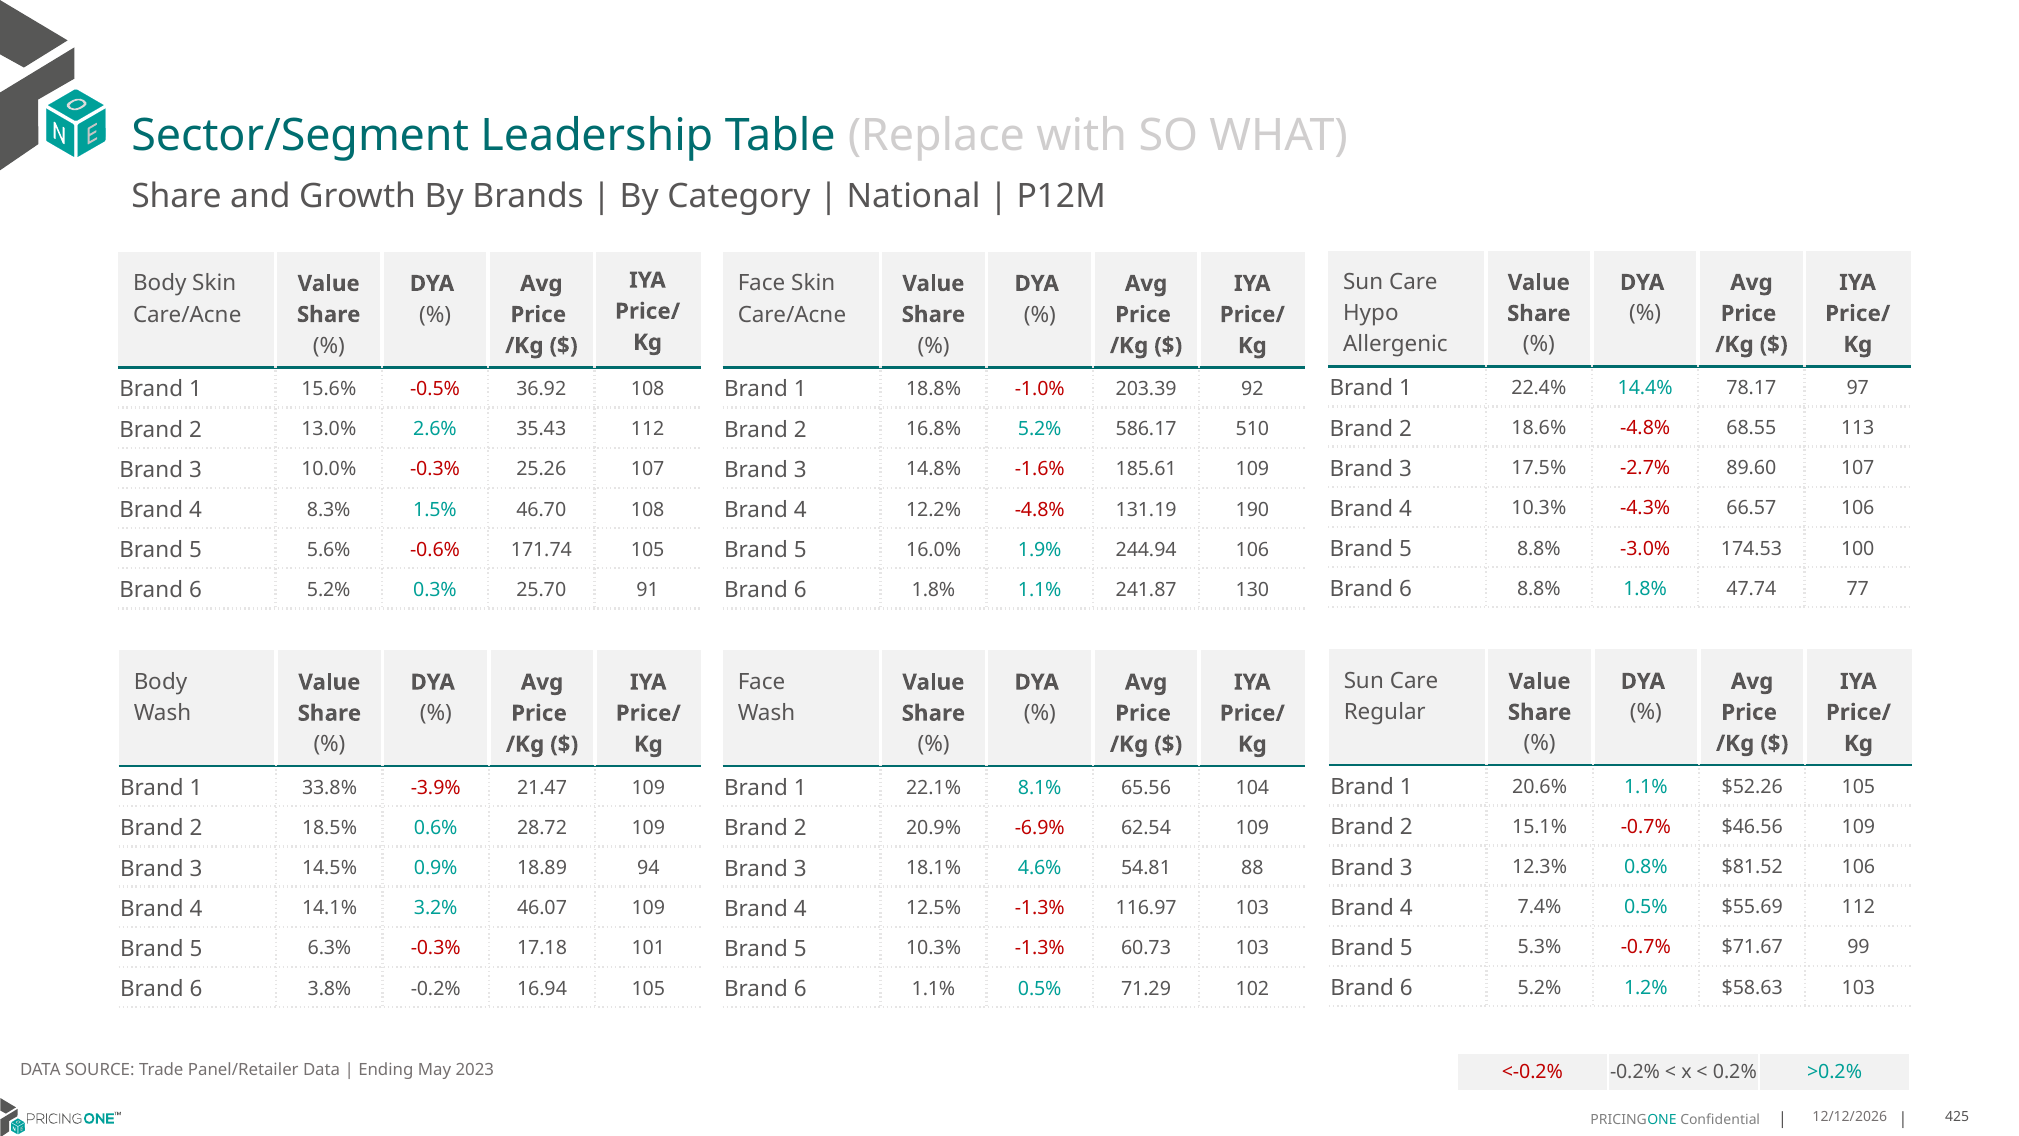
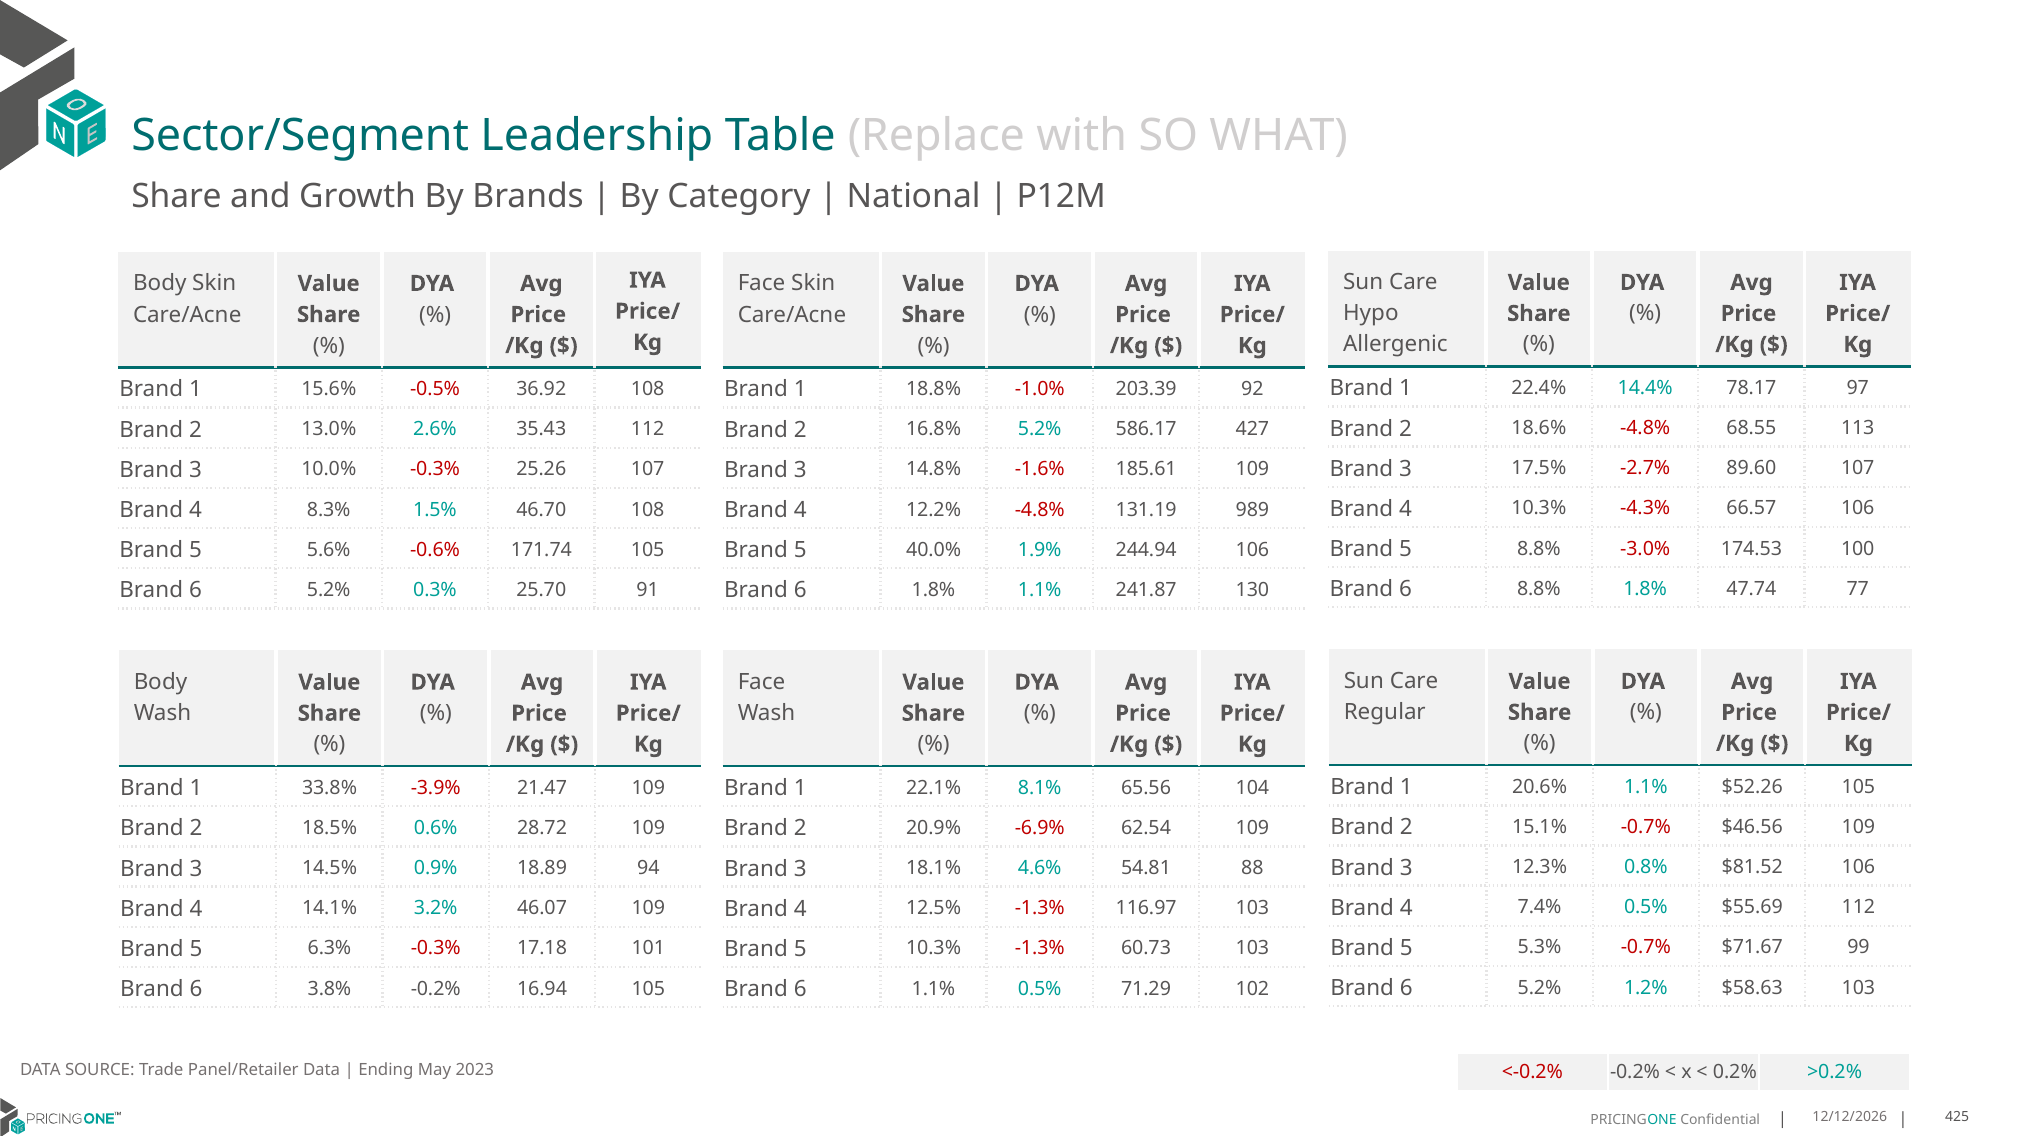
510: 510 -> 427
190: 190 -> 989
16.0%: 16.0% -> 40.0%
